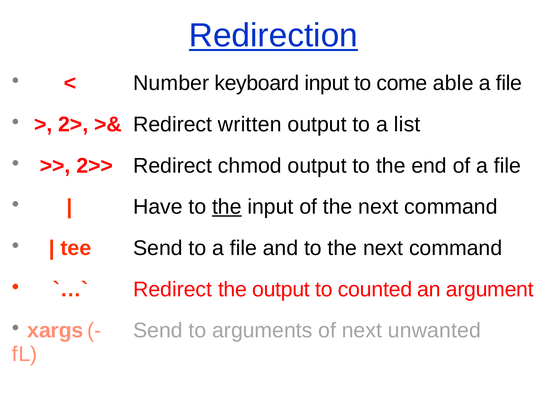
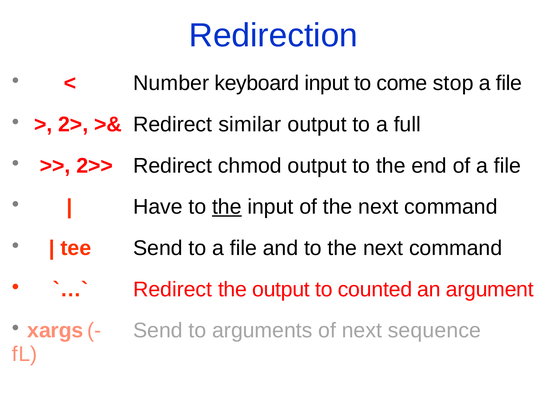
Redirection underline: present -> none
able: able -> stop
written: written -> similar
list: list -> full
unwanted: unwanted -> sequence
